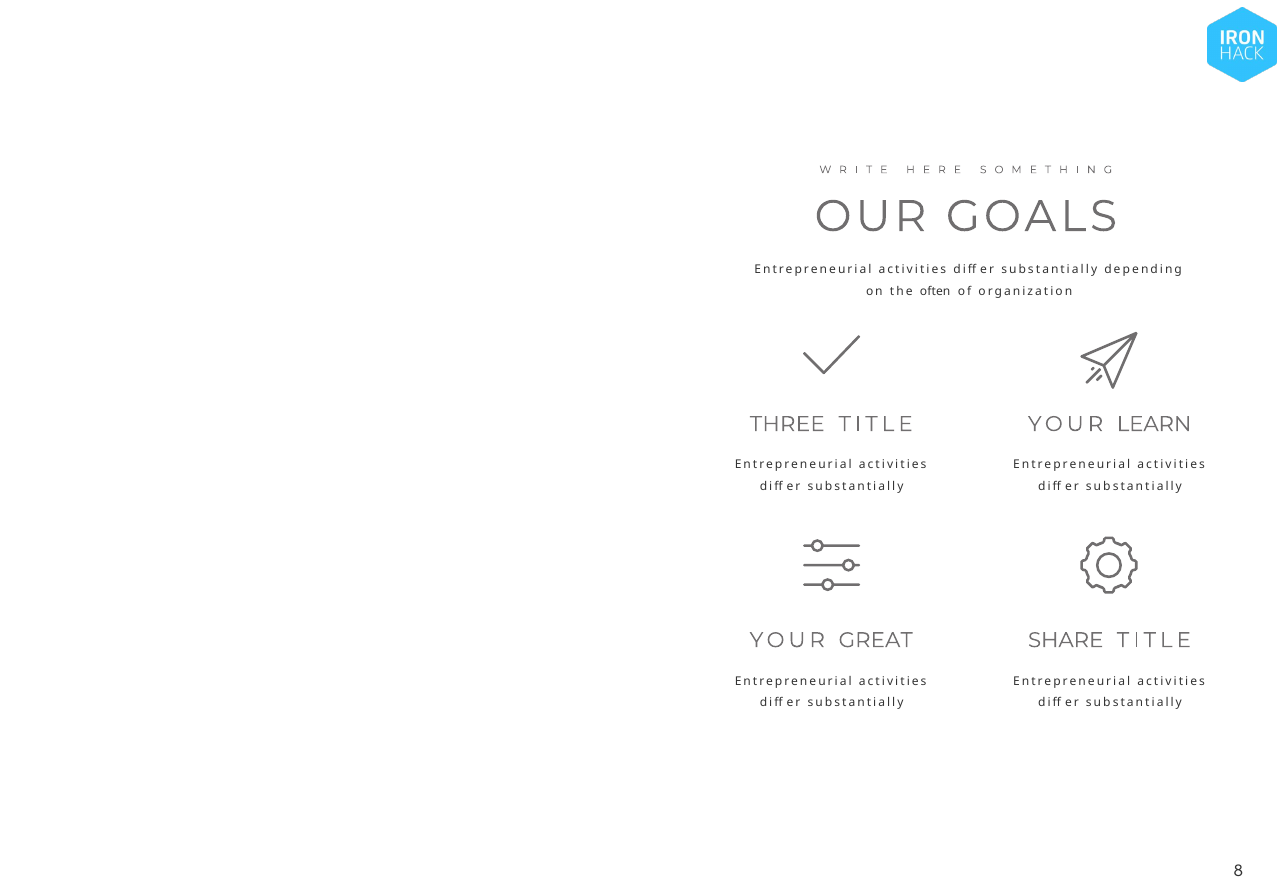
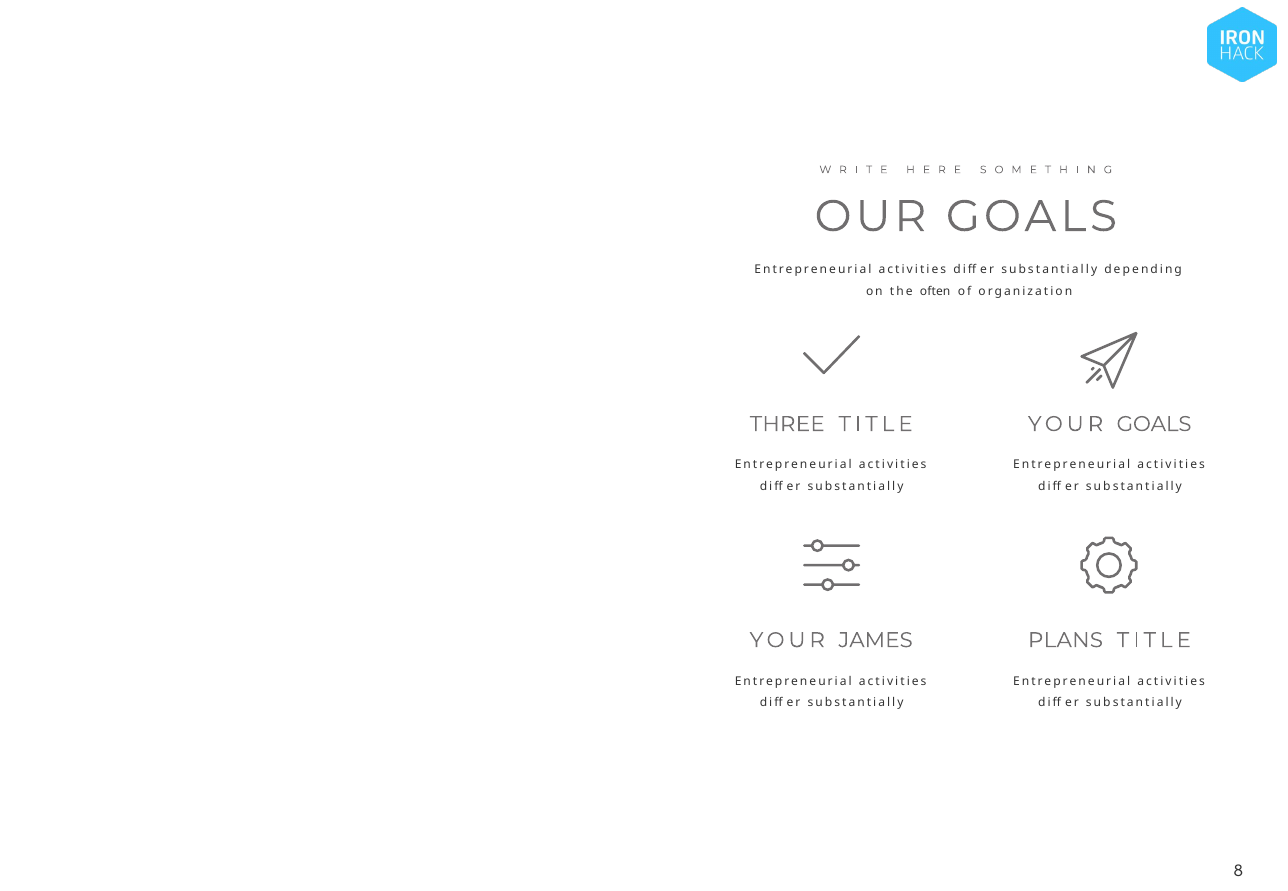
YOUR LEARN: LEARN -> GOALS
GREAT: GREAT -> JAMES
SHARE: SHARE -> PLANS
